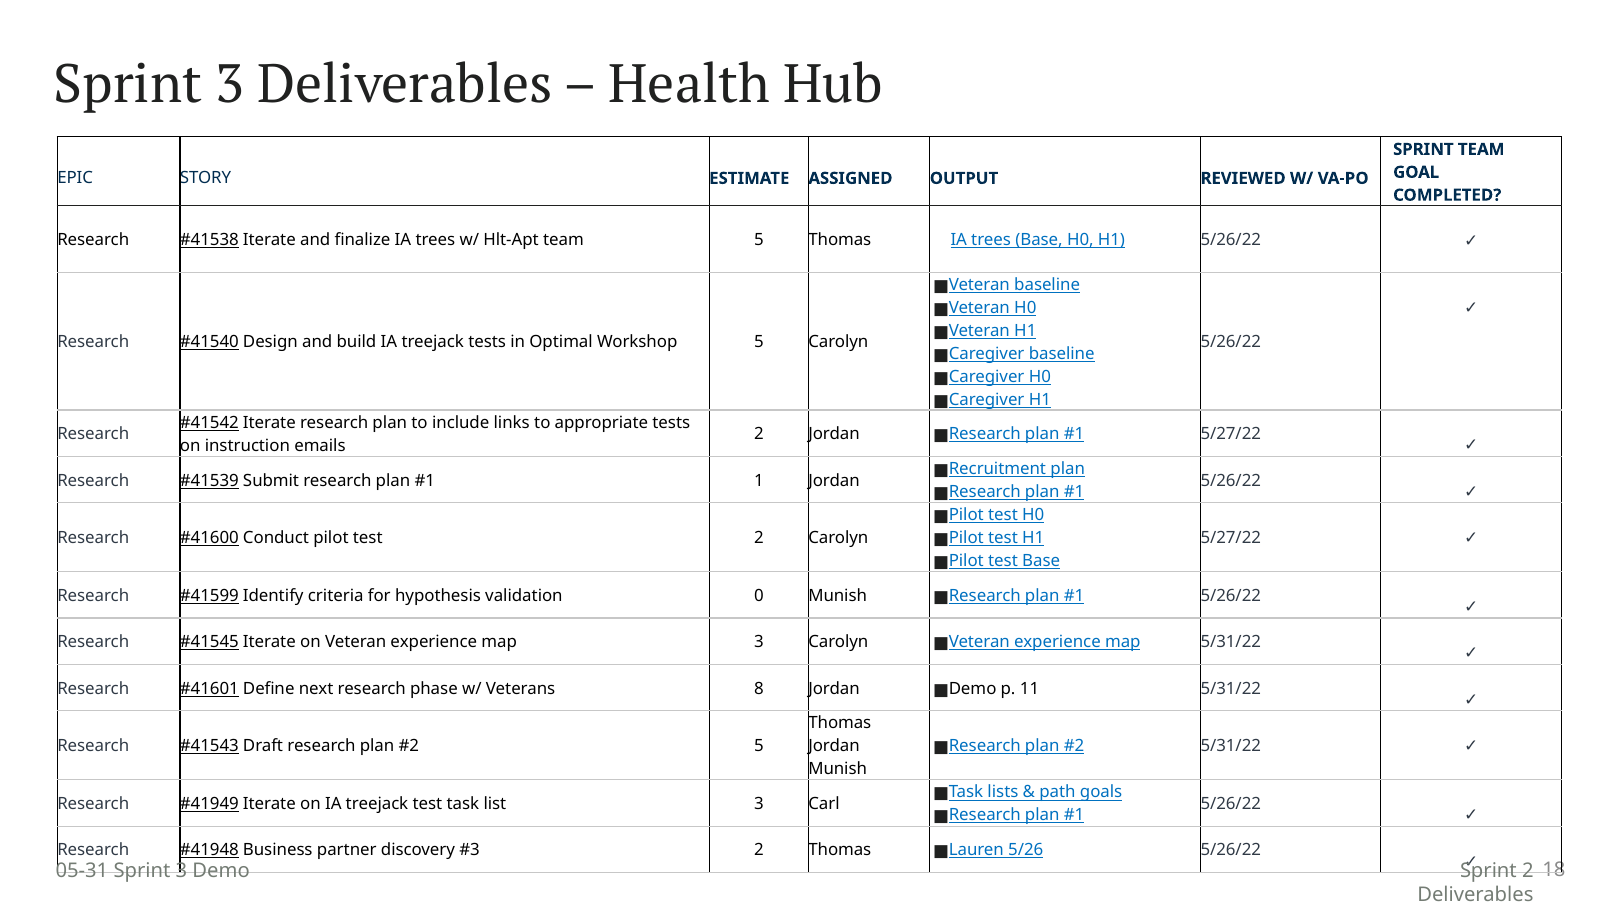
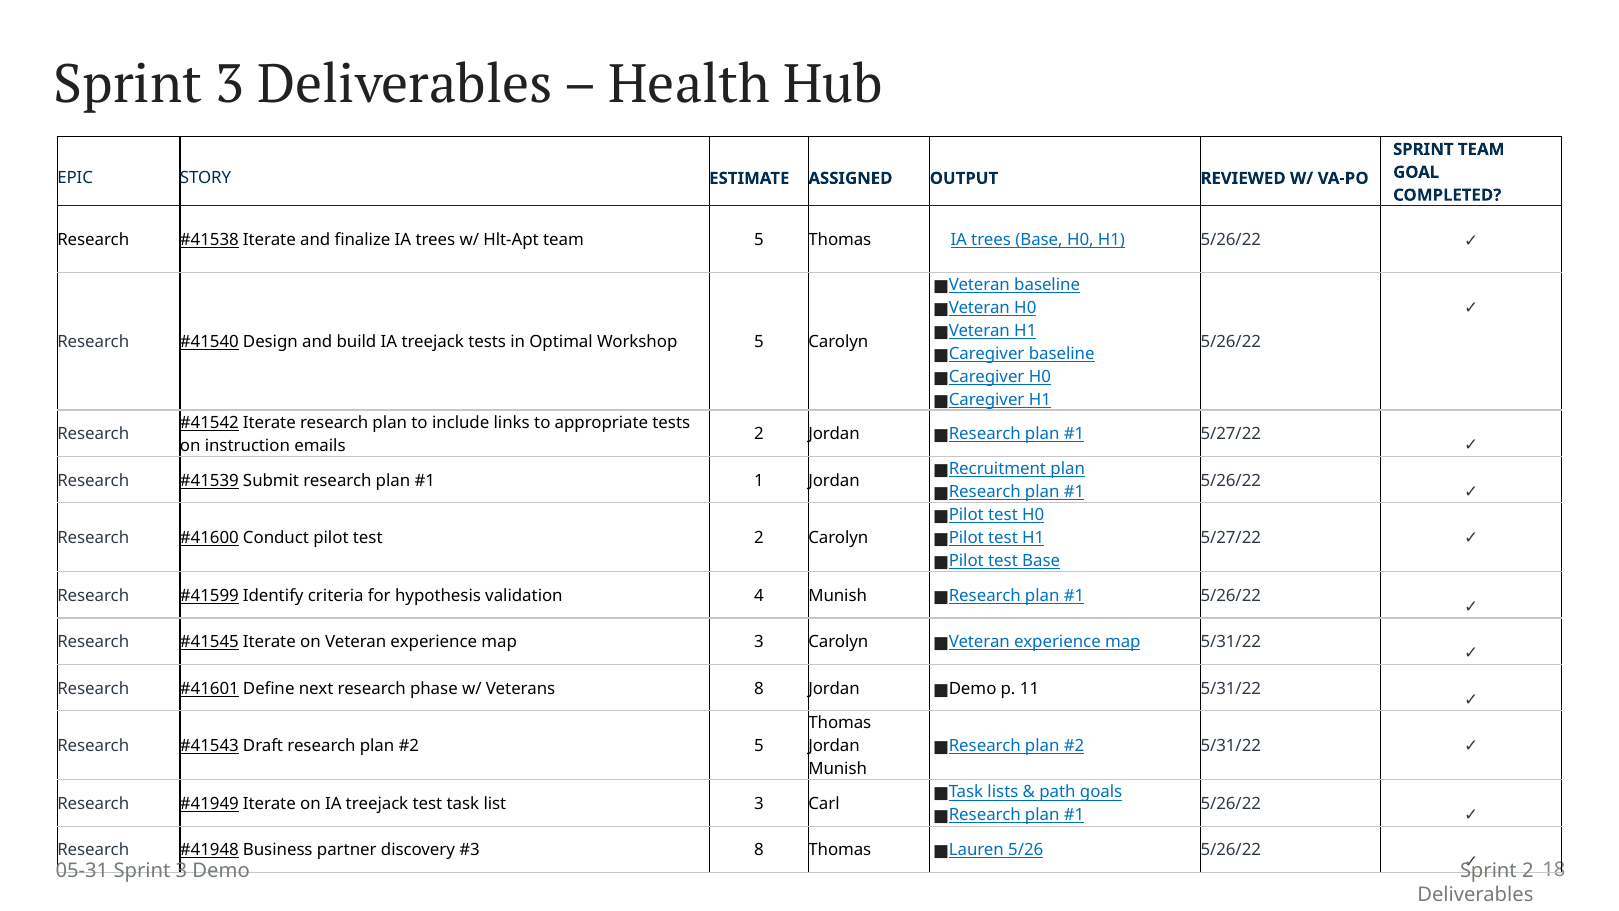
0: 0 -> 4
2 at (759, 850): 2 -> 8
